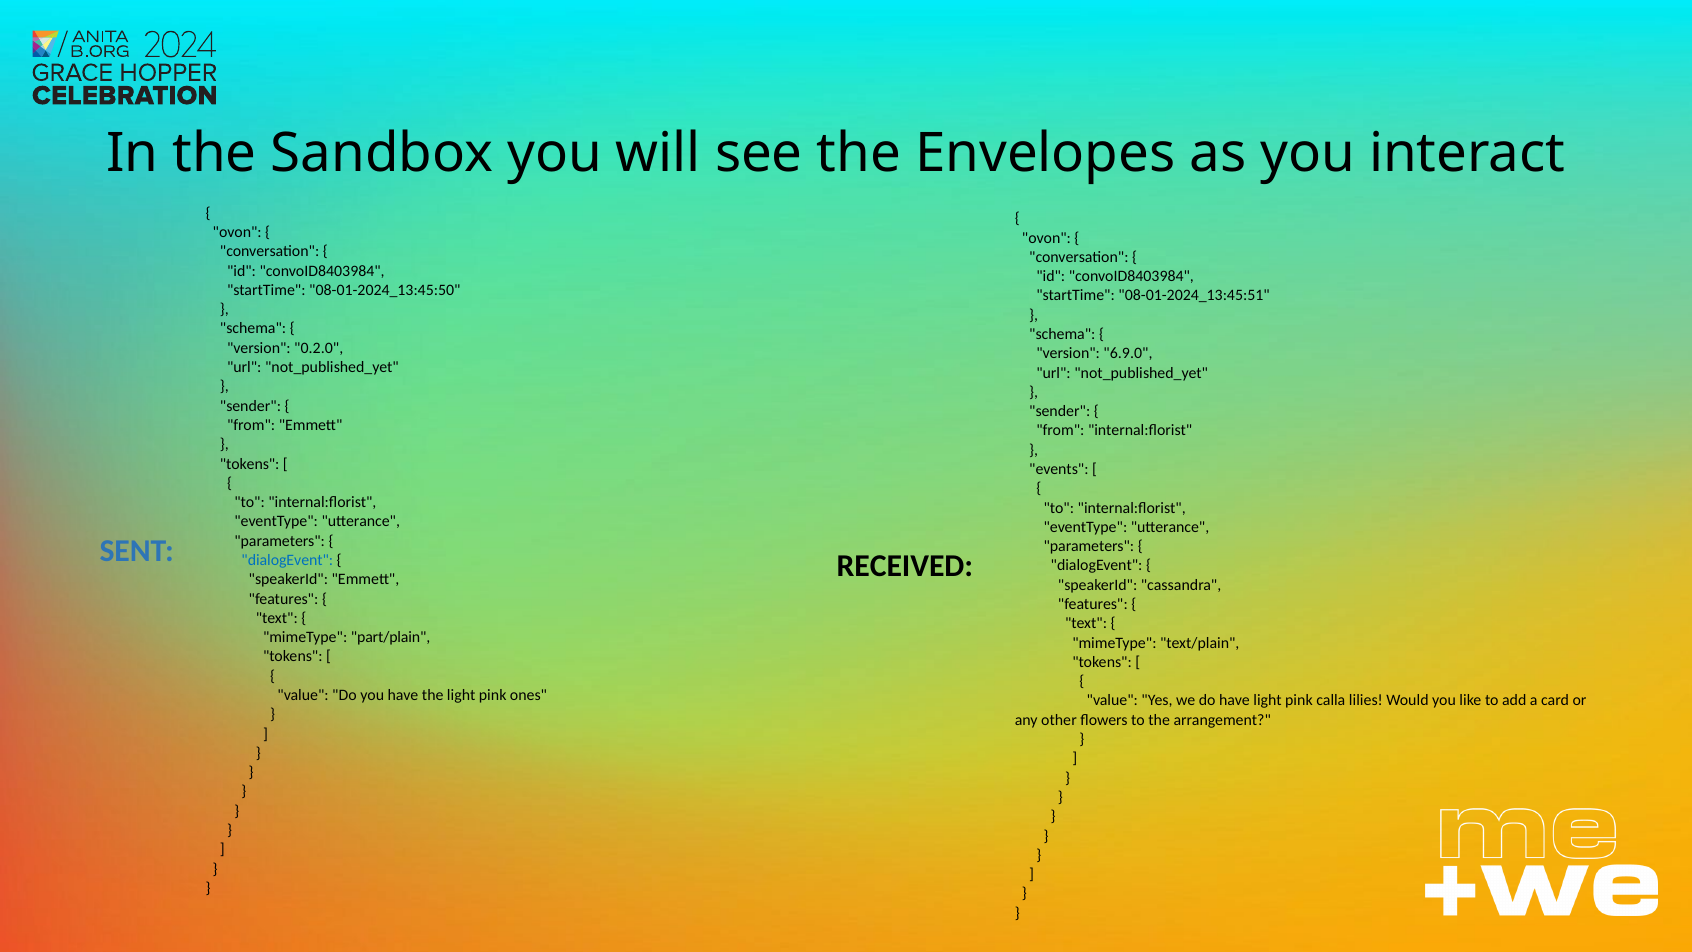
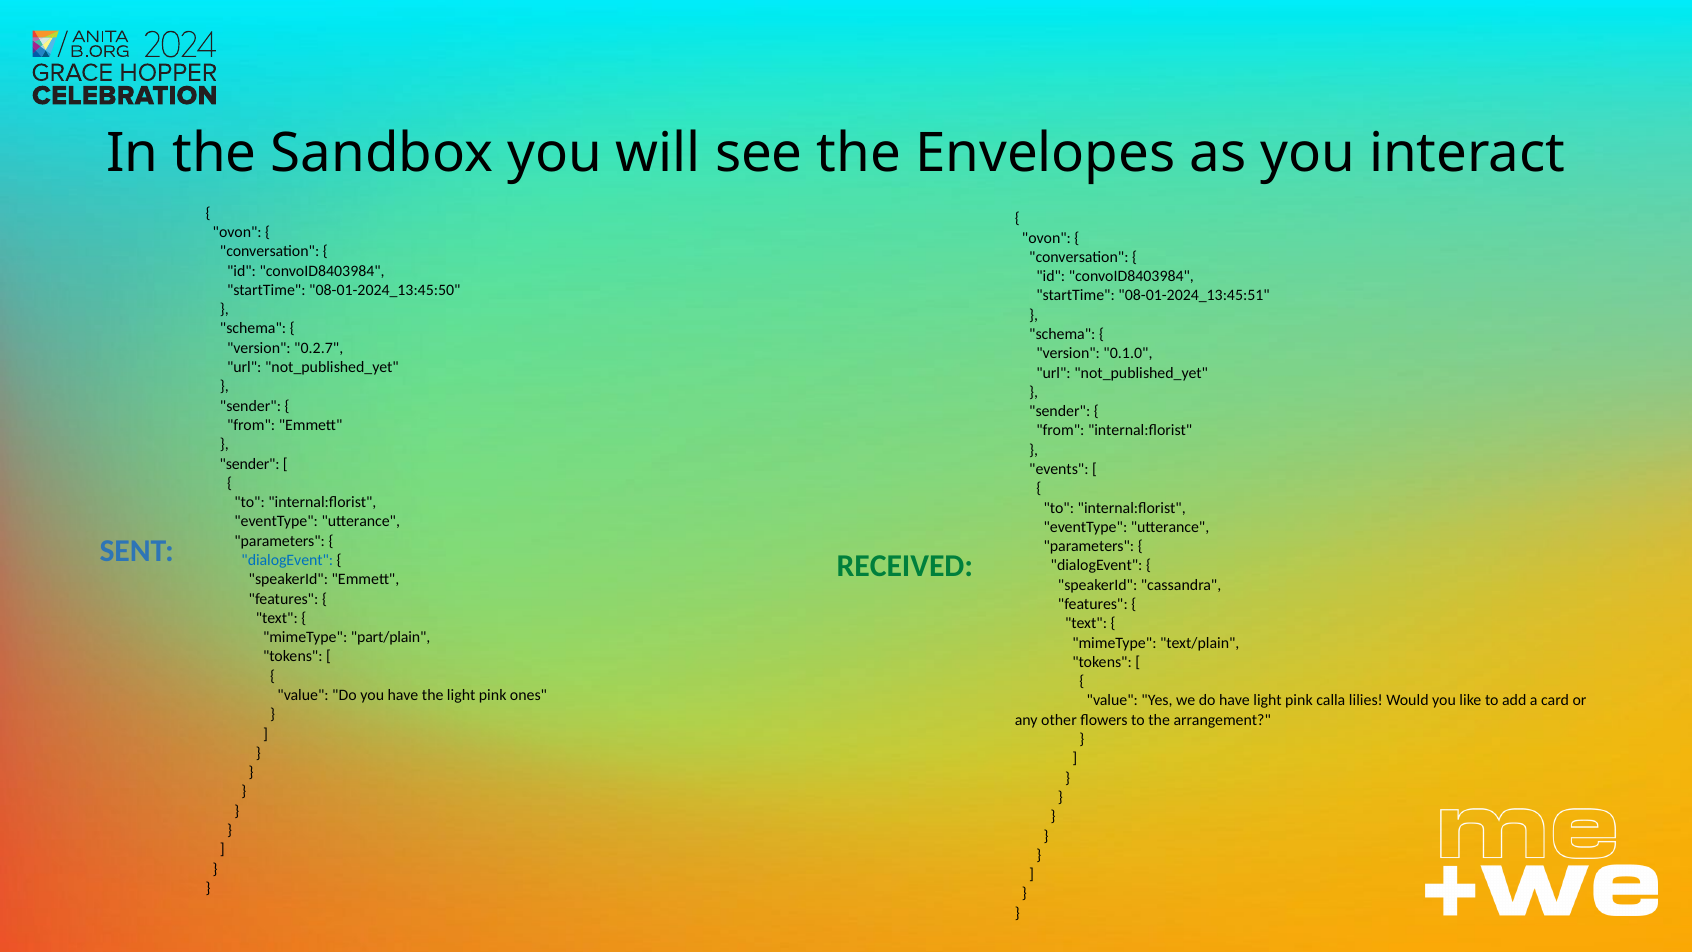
0.2.0: 0.2.0 -> 0.2.7
6.9.0: 6.9.0 -> 0.1.0
tokens at (250, 464): tokens -> sender
RECEIVED colour: black -> green
